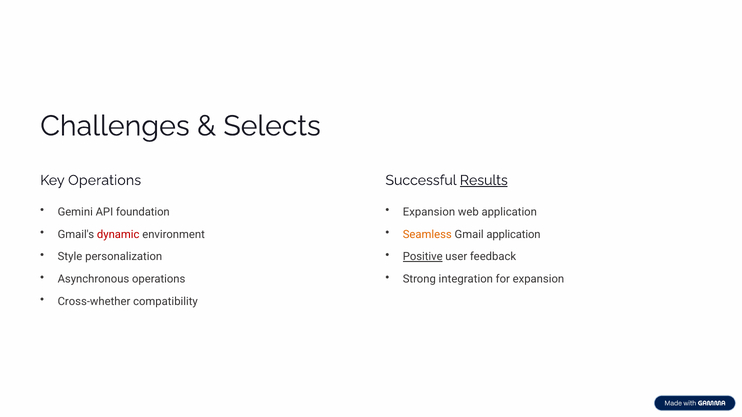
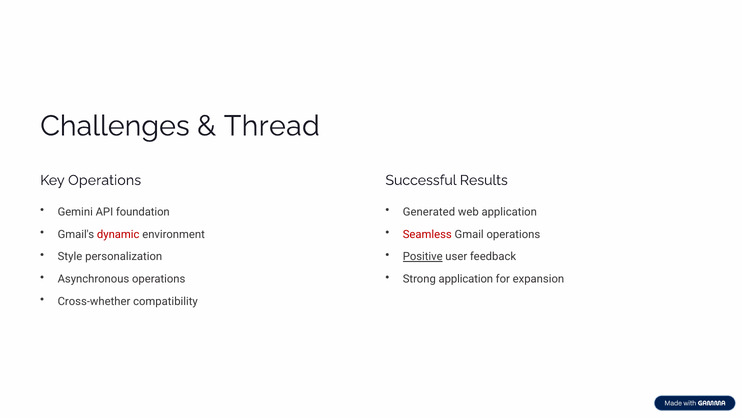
Selects: Selects -> Thread
Results underline: present -> none
Expansion at (429, 212): Expansion -> Generated
Seamless colour: orange -> red
Gmail application: application -> operations
Strong integration: integration -> application
